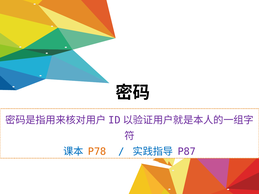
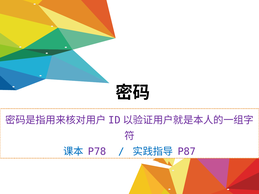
P78 colour: orange -> purple
